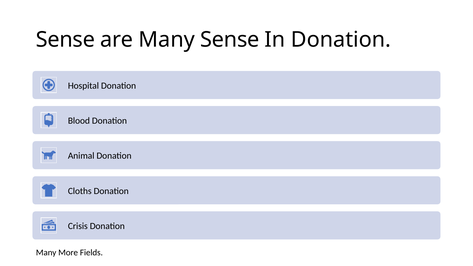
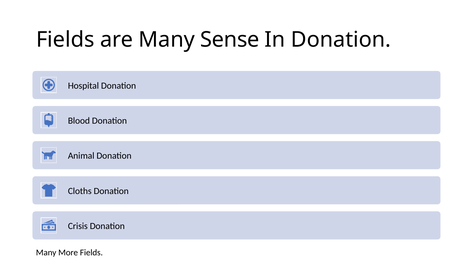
Sense at (65, 40): Sense -> Fields
